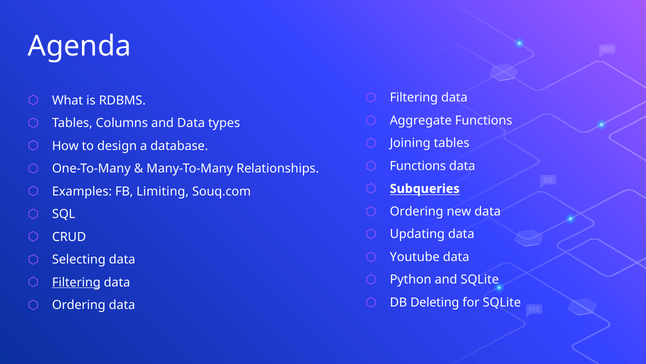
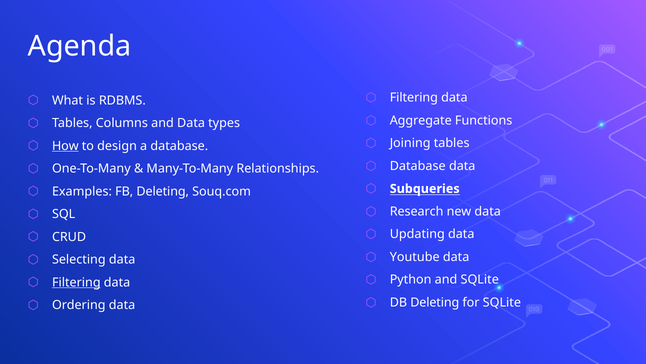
How underline: none -> present
Functions at (418, 166): Functions -> Database
FB Limiting: Limiting -> Deleting
Ordering at (417, 211): Ordering -> Research
